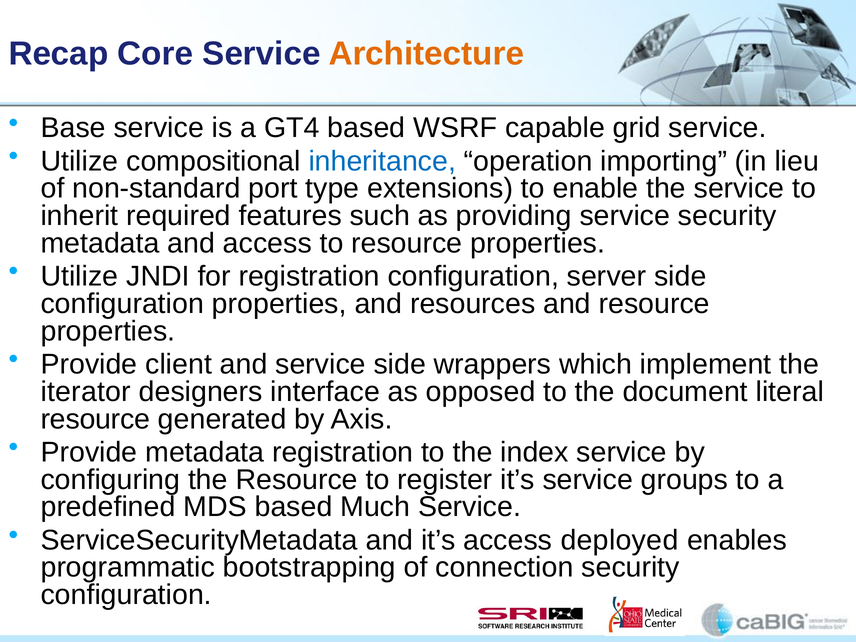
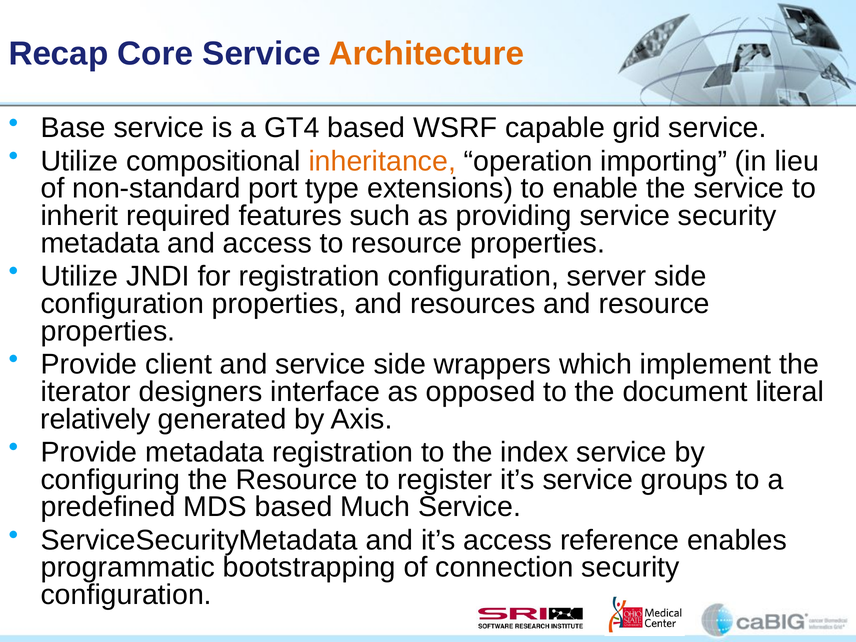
inheritance colour: blue -> orange
resource at (95, 419): resource -> relatively
deployed: deployed -> reference
